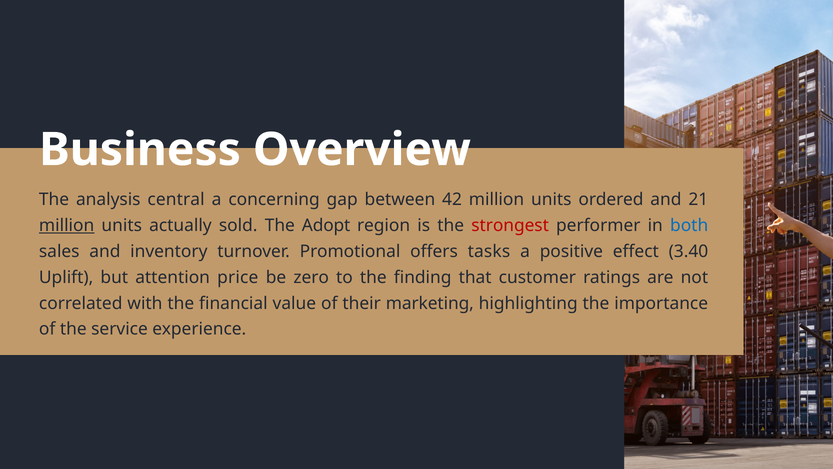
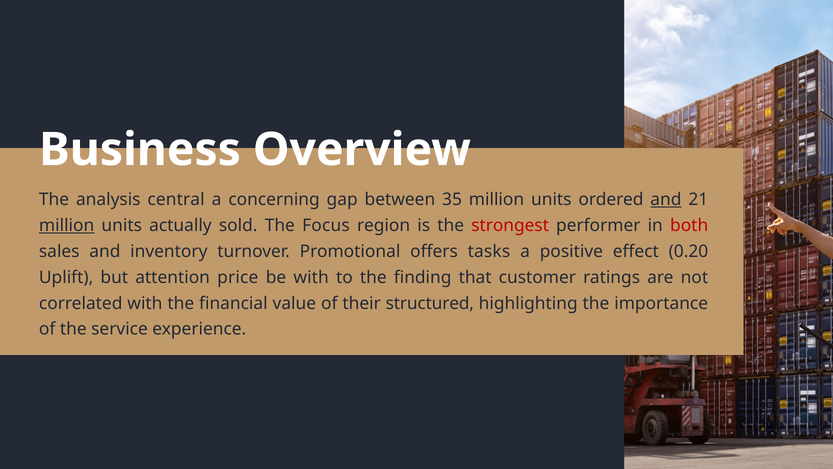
42: 42 -> 35
and at (666, 200) underline: none -> present
Adopt: Adopt -> Focus
both colour: blue -> red
3.40: 3.40 -> 0.20
be zero: zero -> with
marketing: marketing -> structured
